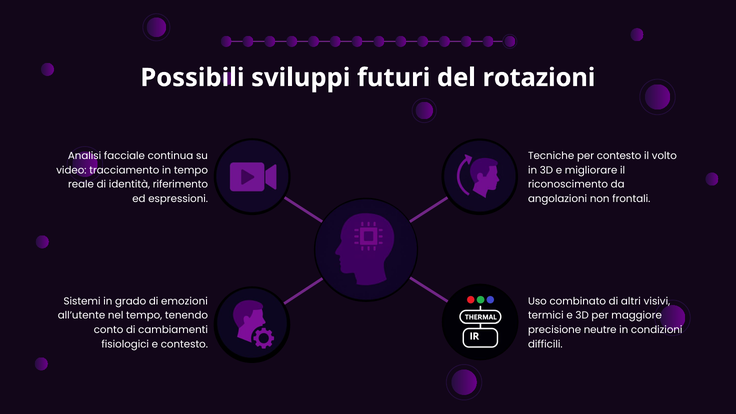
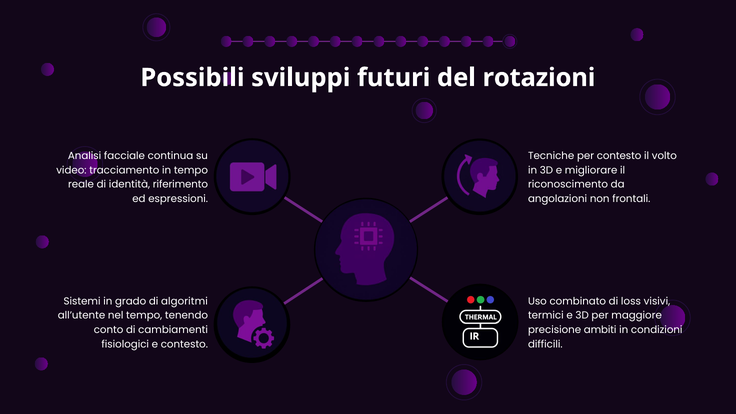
emozioni: emozioni -> algoritmi
altri: altri -> loss
neutre: neutre -> ambiti
